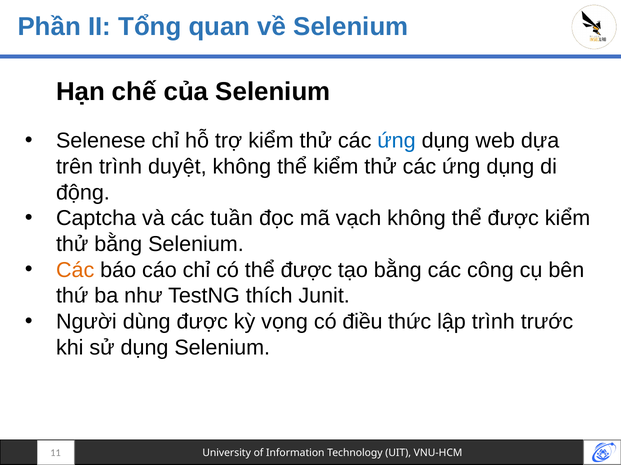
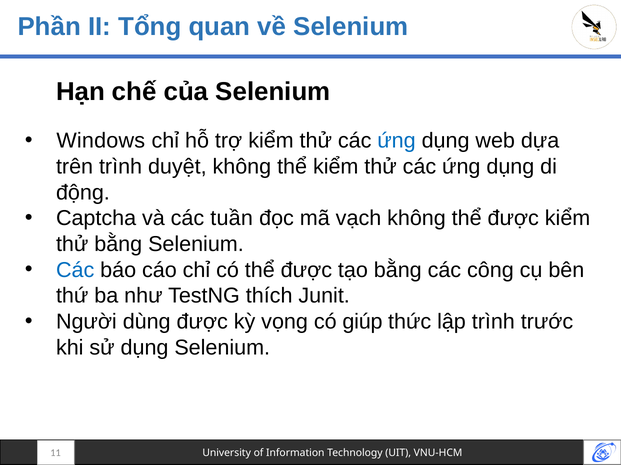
Selenese: Selenese -> Windows
Các at (75, 270) colour: orange -> blue
điều: điều -> giúp
